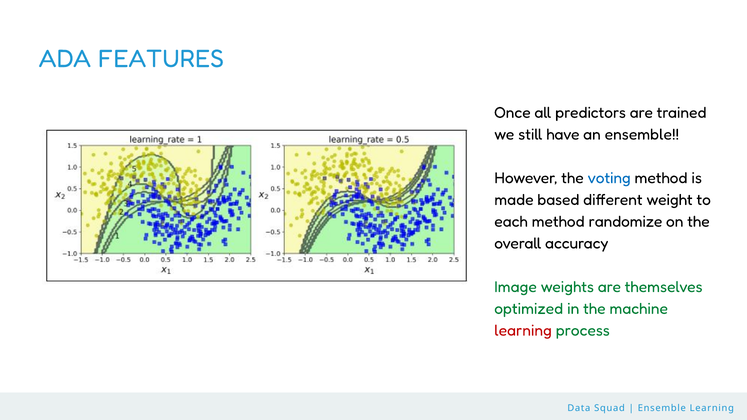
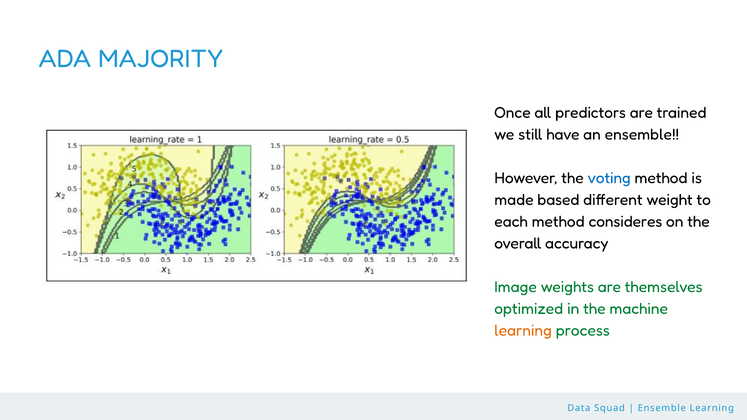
FEATURES: FEATURES -> MAJORITY
randomize: randomize -> consideres
learning at (523, 331) colour: red -> orange
